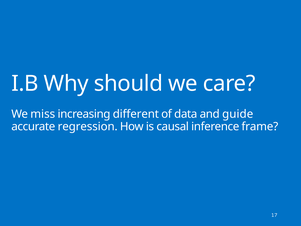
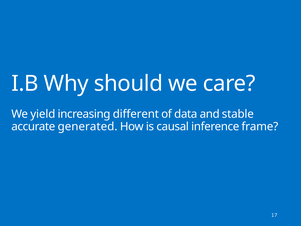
miss: miss -> yield
guide: guide -> stable
regression: regression -> generated
